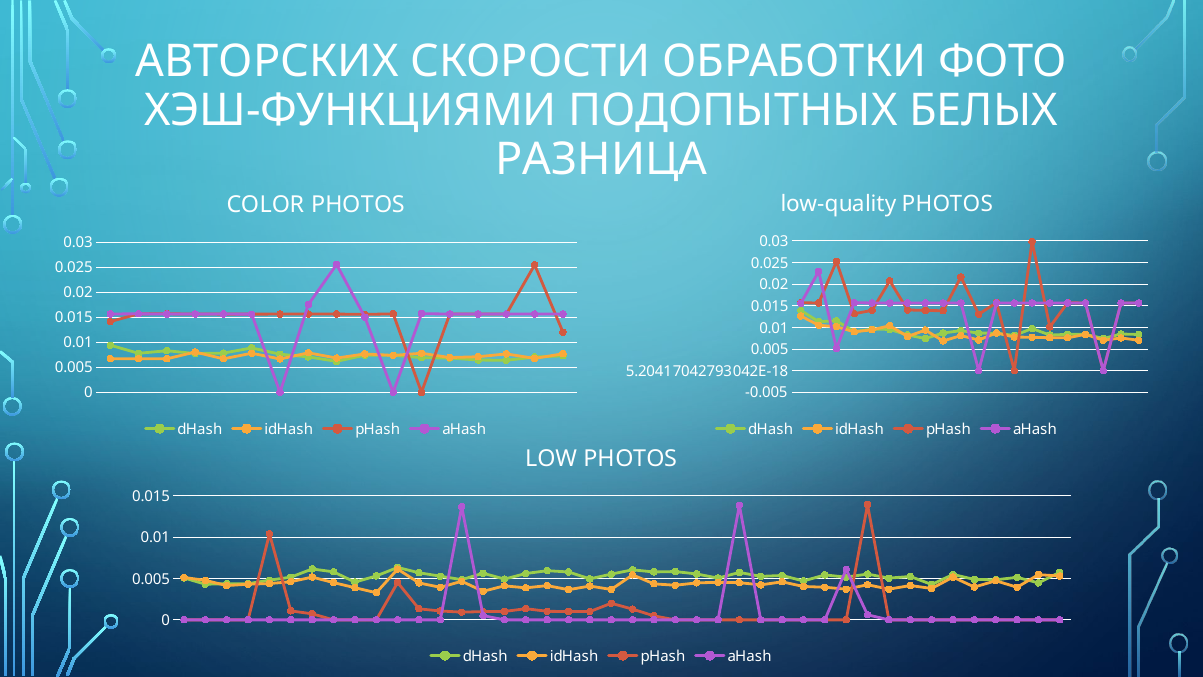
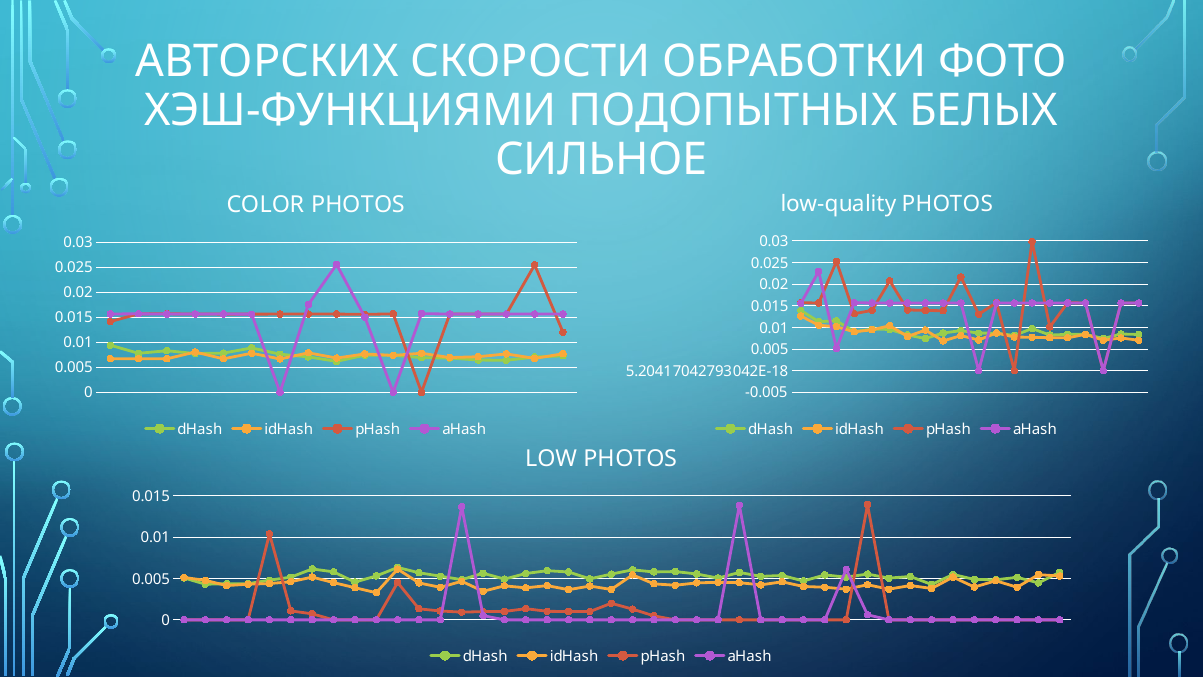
РАЗНИЦА: РАЗНИЦА -> СИЛЬНОЕ
